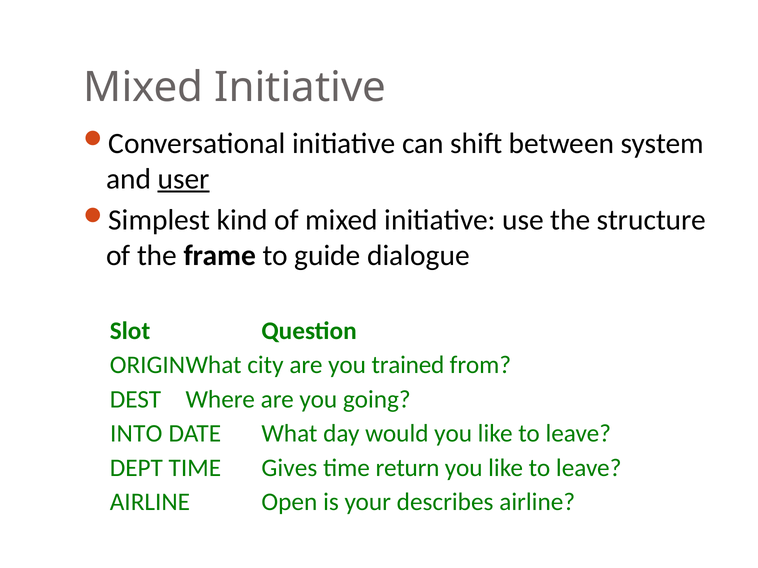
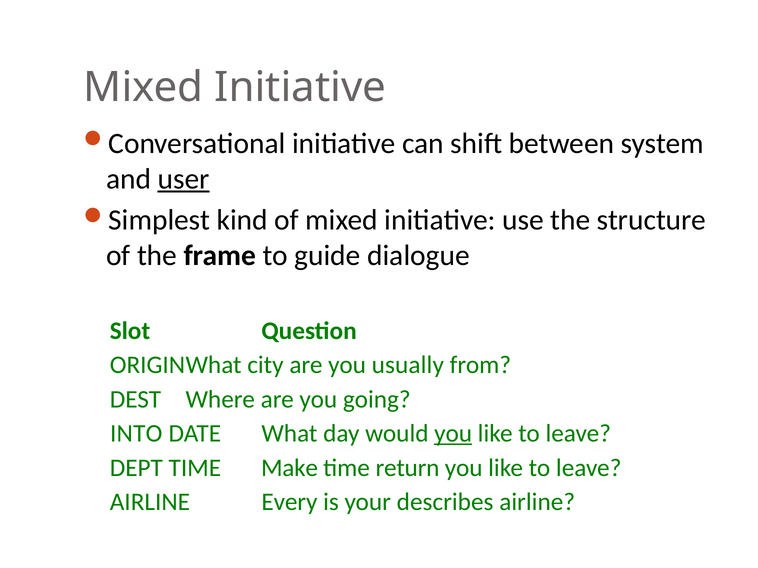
trained: trained -> usually
you at (453, 434) underline: none -> present
Gives: Gives -> Make
Open: Open -> Every
